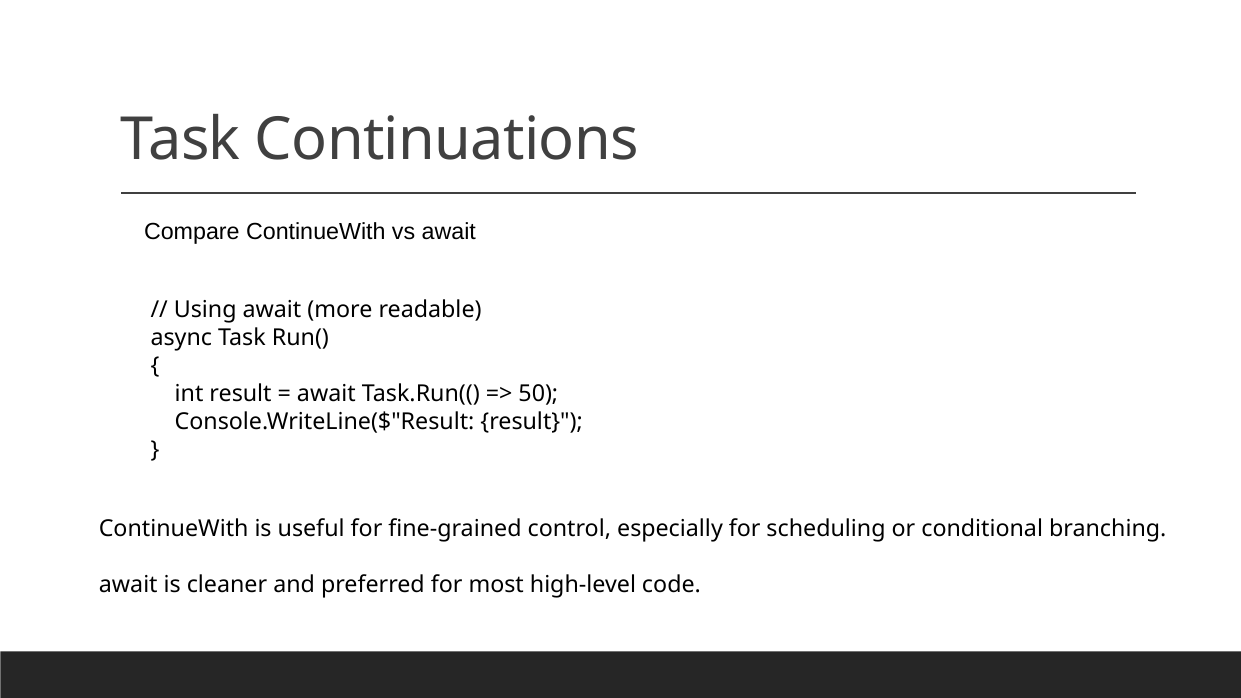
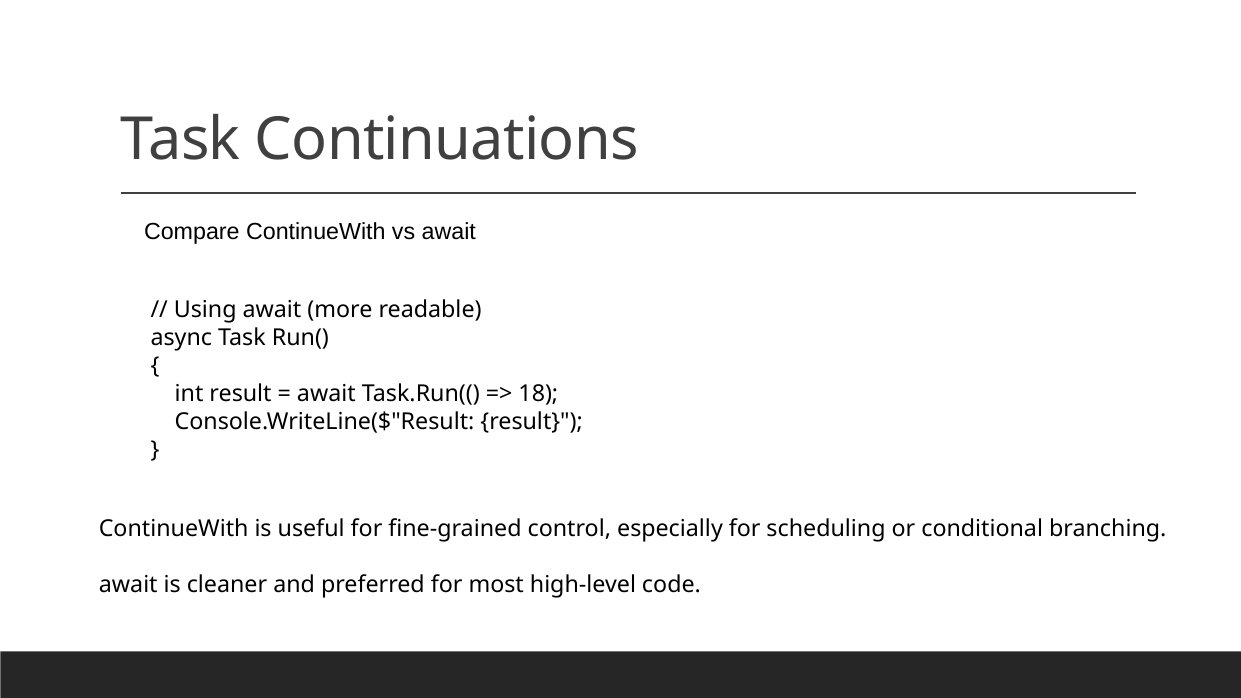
50: 50 -> 18
